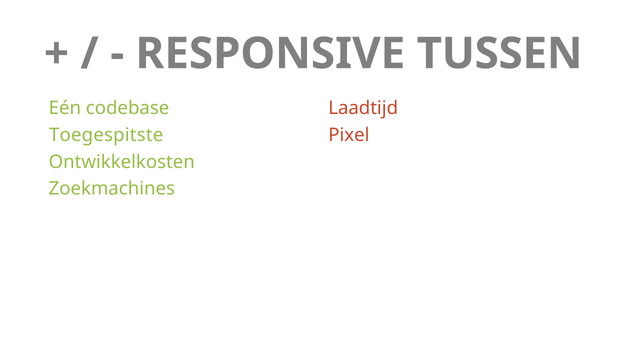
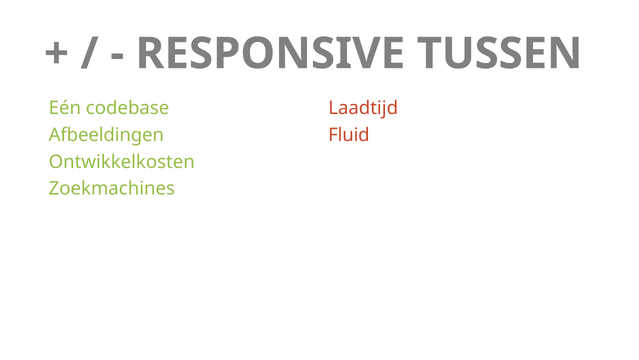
Toegespitste: Toegespitste -> Afbeeldingen
Pixel: Pixel -> Fluid
